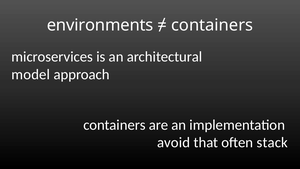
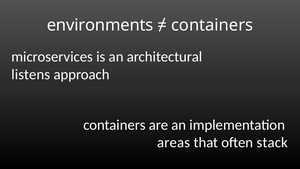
model: model -> listens
avoid: avoid -> areas
